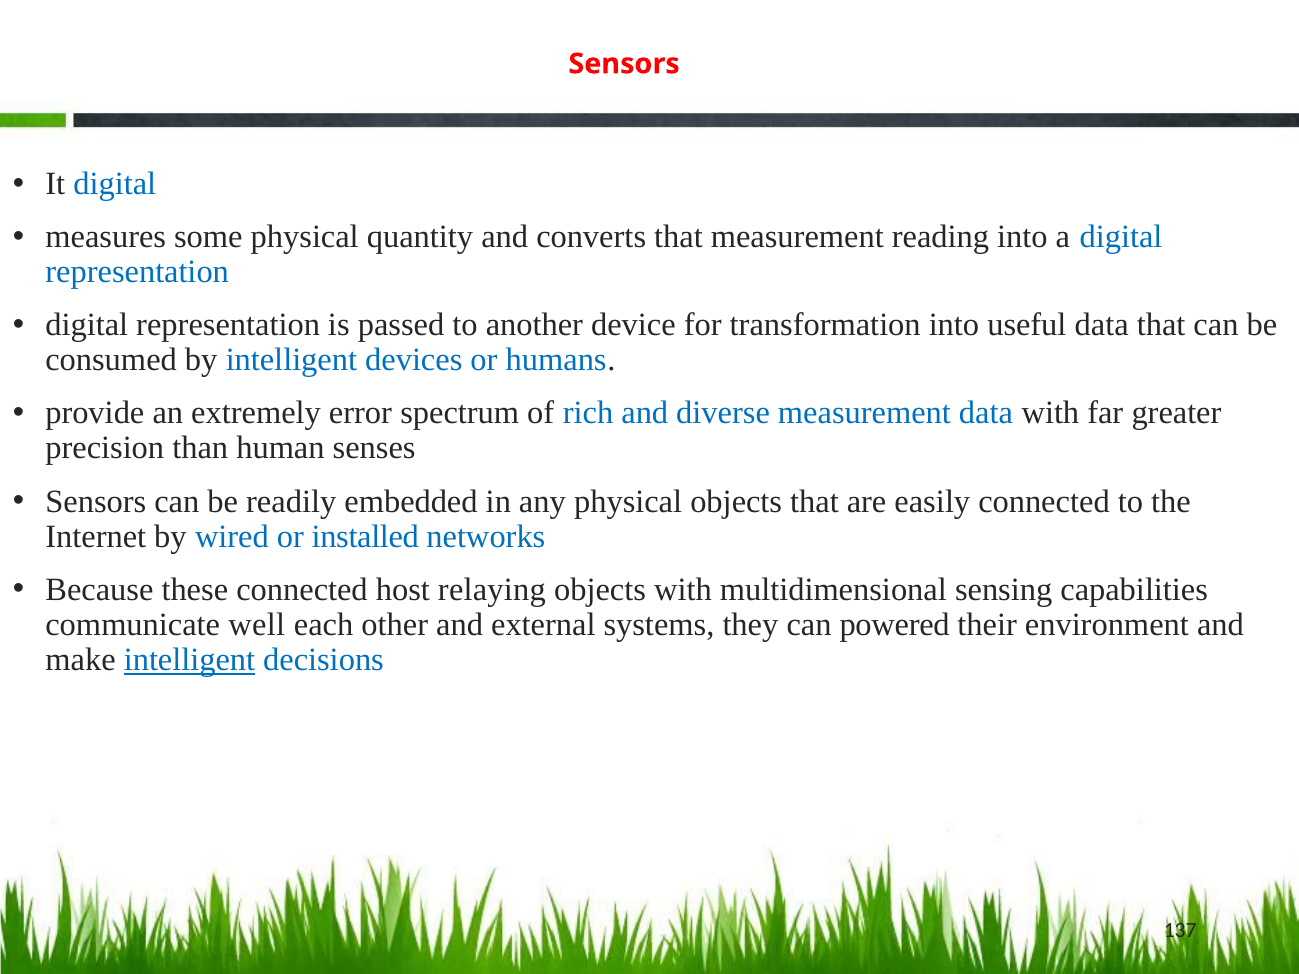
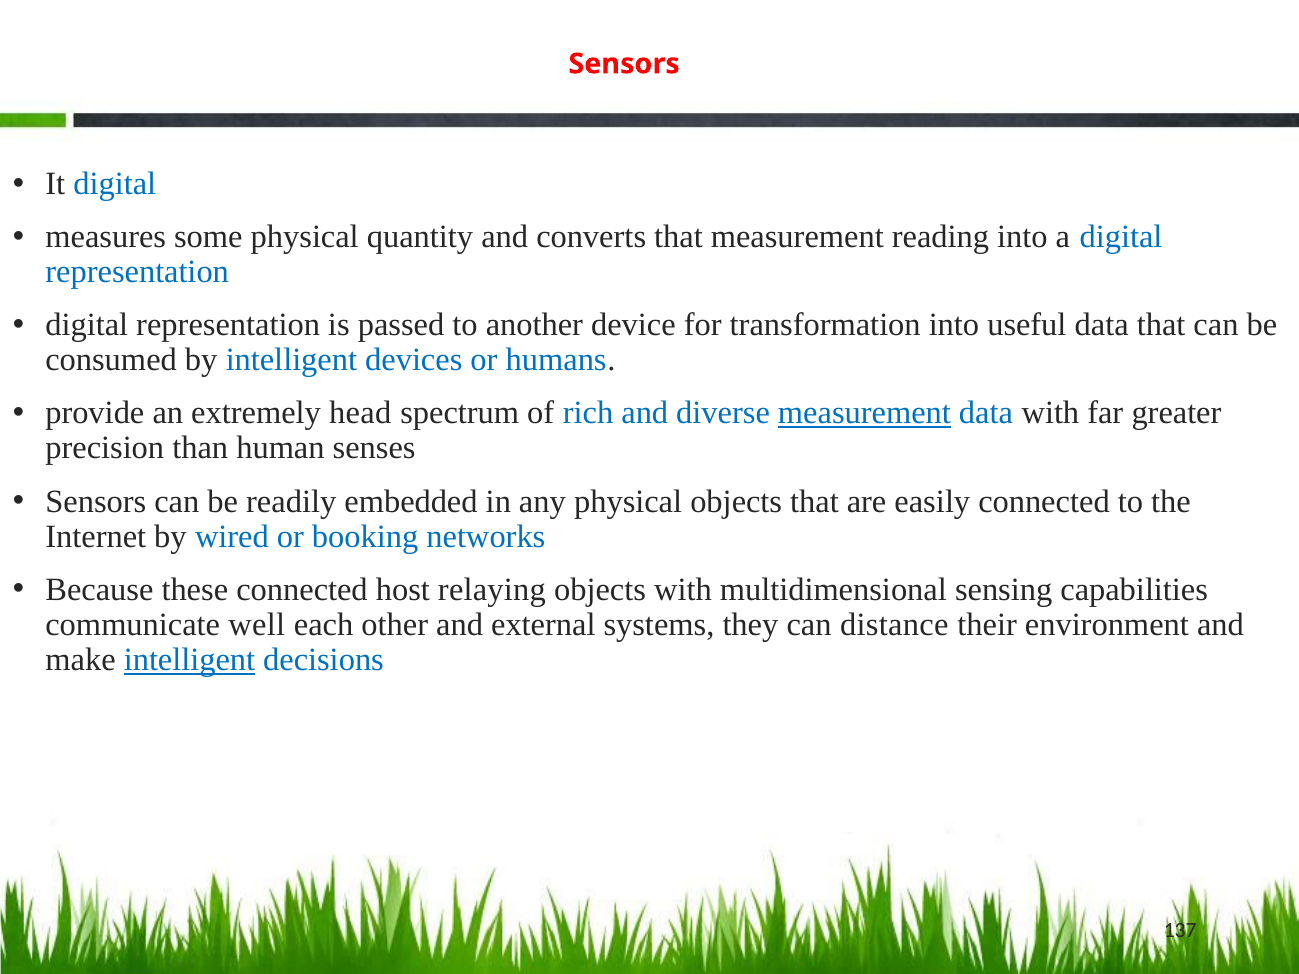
error: error -> head
measurement at (864, 413) underline: none -> present
installed: installed -> booking
powered: powered -> distance
